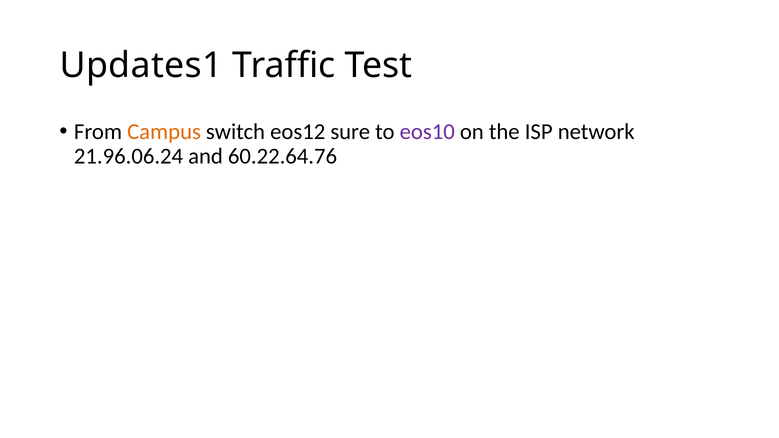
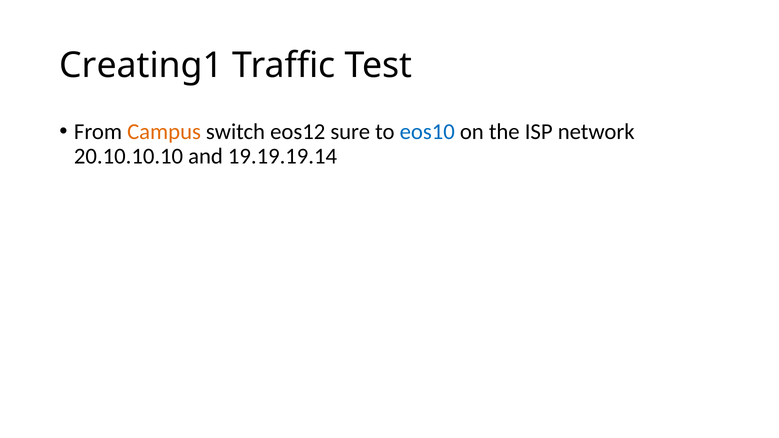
Updates1: Updates1 -> Creating1
eos10 colour: purple -> blue
21.96.06.24: 21.96.06.24 -> 20.10.10.10
60.22.64.76: 60.22.64.76 -> 19.19.19.14
